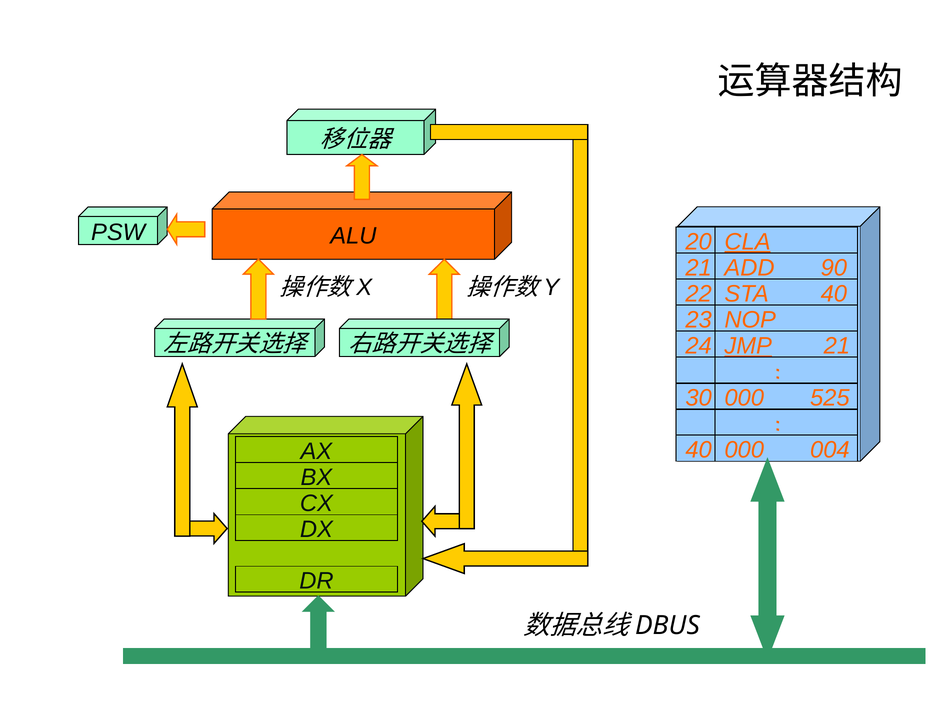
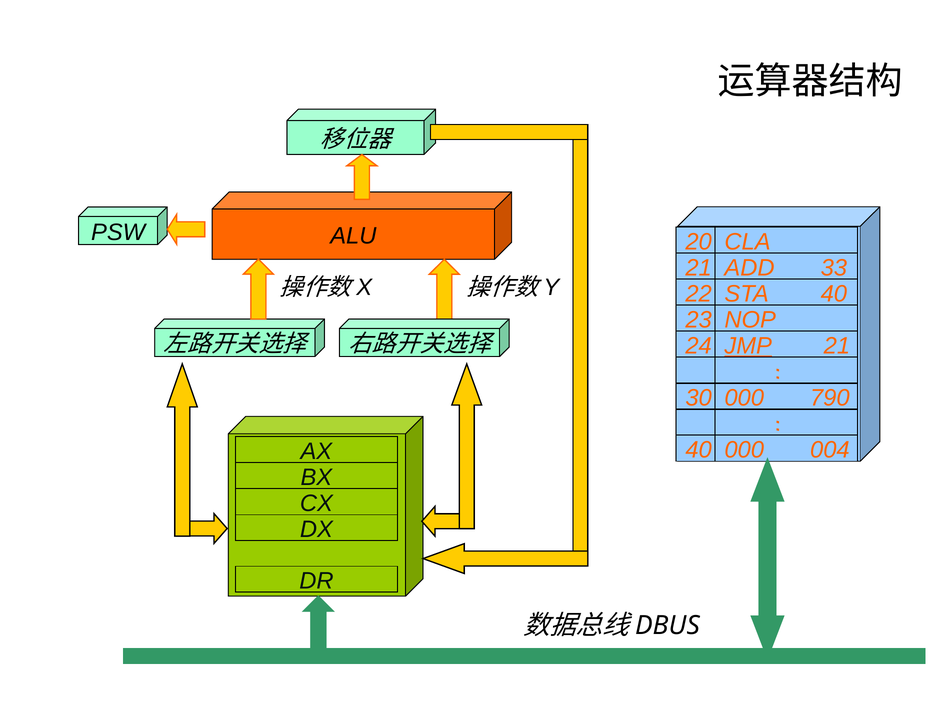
CLA underline: present -> none
90: 90 -> 33
525: 525 -> 790
